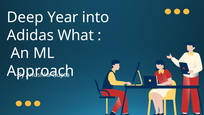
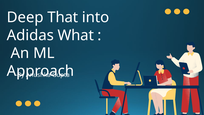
Year: Year -> That
